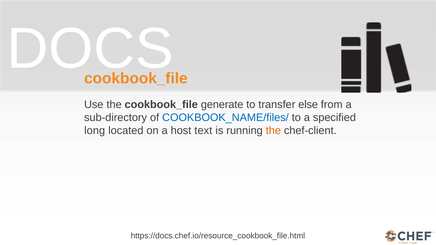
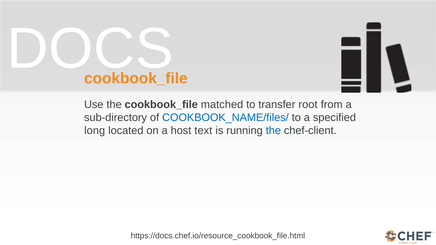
generate: generate -> matched
else: else -> root
the at (273, 131) colour: orange -> blue
